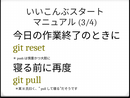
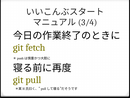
reset: reset -> fetch
